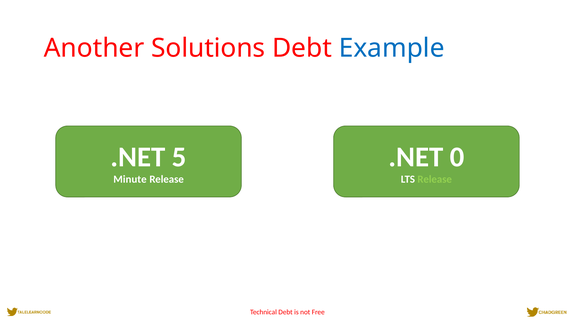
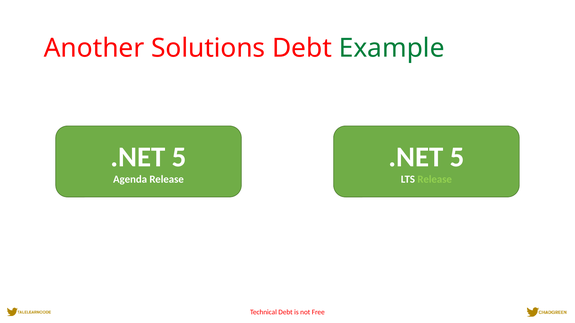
Example colour: blue -> green
0 at (457, 157): 0 -> 5
Minute: Minute -> Agenda
